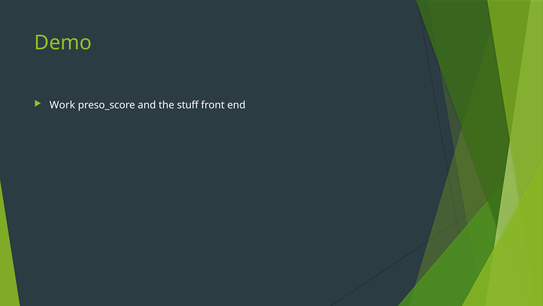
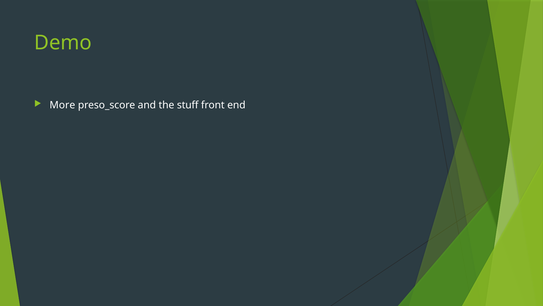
Work: Work -> More
